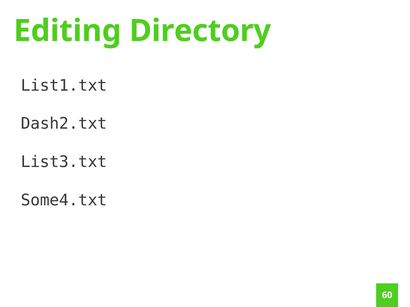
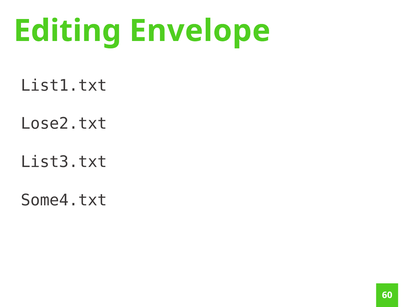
Directory: Directory -> Envelope
Dash2.txt: Dash2.txt -> Lose2.txt
